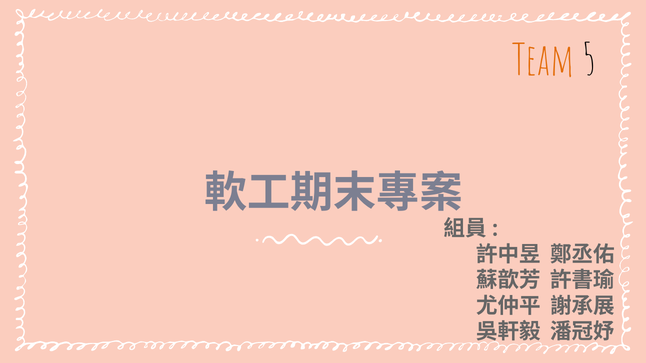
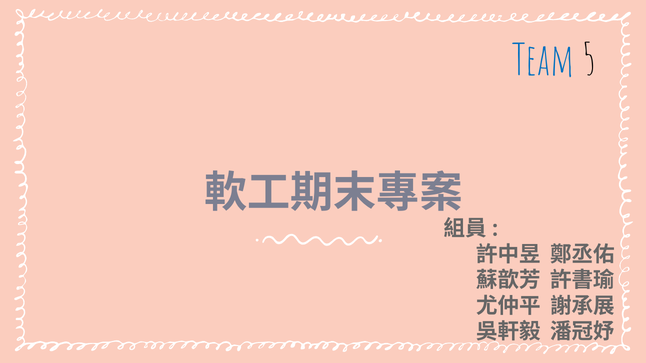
Team colour: orange -> blue
